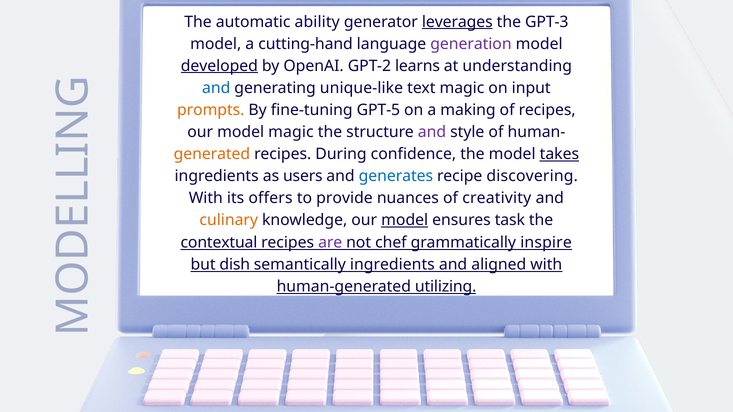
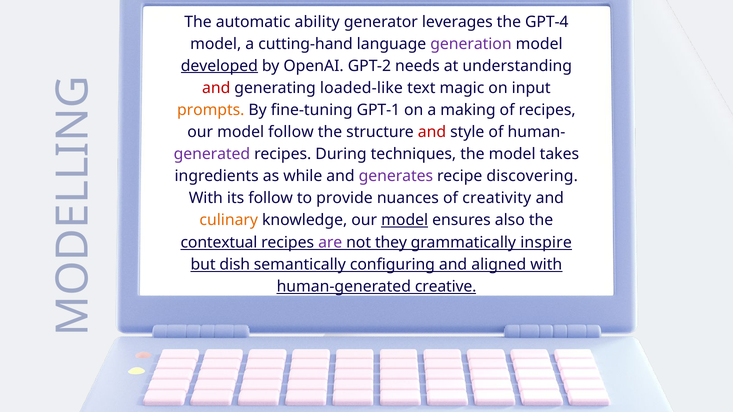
leverages underline: present -> none
GPT-3: GPT-3 -> GPT-4
learns: learns -> needs
and at (216, 88) colour: blue -> red
unique-like: unique-like -> loaded-like
GPT-5: GPT-5 -> GPT-1
model magic: magic -> follow
and at (432, 132) colour: purple -> red
generated colour: orange -> purple
confidence: confidence -> techniques
takes underline: present -> none
users: users -> while
generates colour: blue -> purple
its offers: offers -> follow
task: task -> also
chef: chef -> they
semantically ingredients: ingredients -> configuring
utilizing: utilizing -> creative
